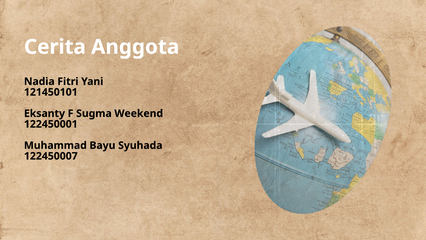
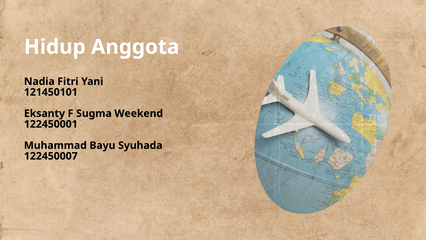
Cerita: Cerita -> Hidup
